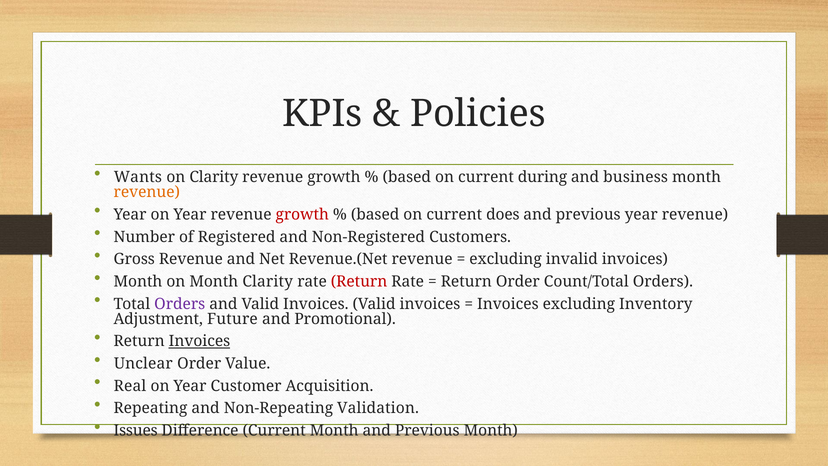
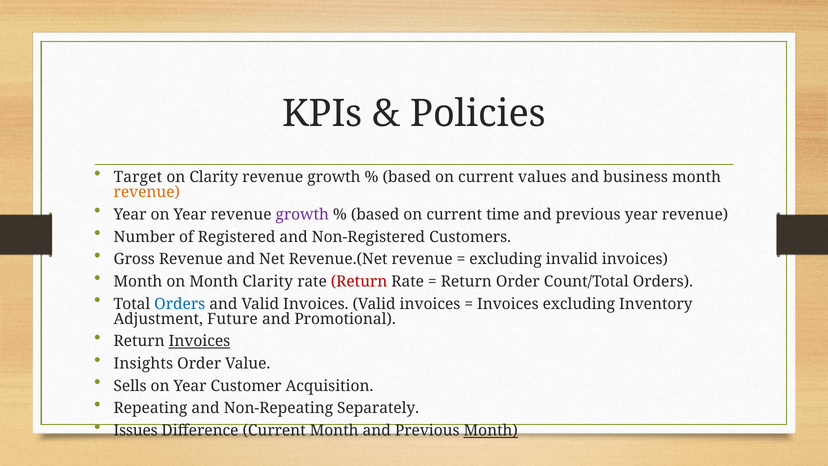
Wants: Wants -> Target
during: during -> values
growth at (302, 214) colour: red -> purple
does: does -> time
Orders at (180, 304) colour: purple -> blue
Unclear: Unclear -> Insights
Real: Real -> Sells
Validation: Validation -> Separately
Month at (491, 430) underline: none -> present
